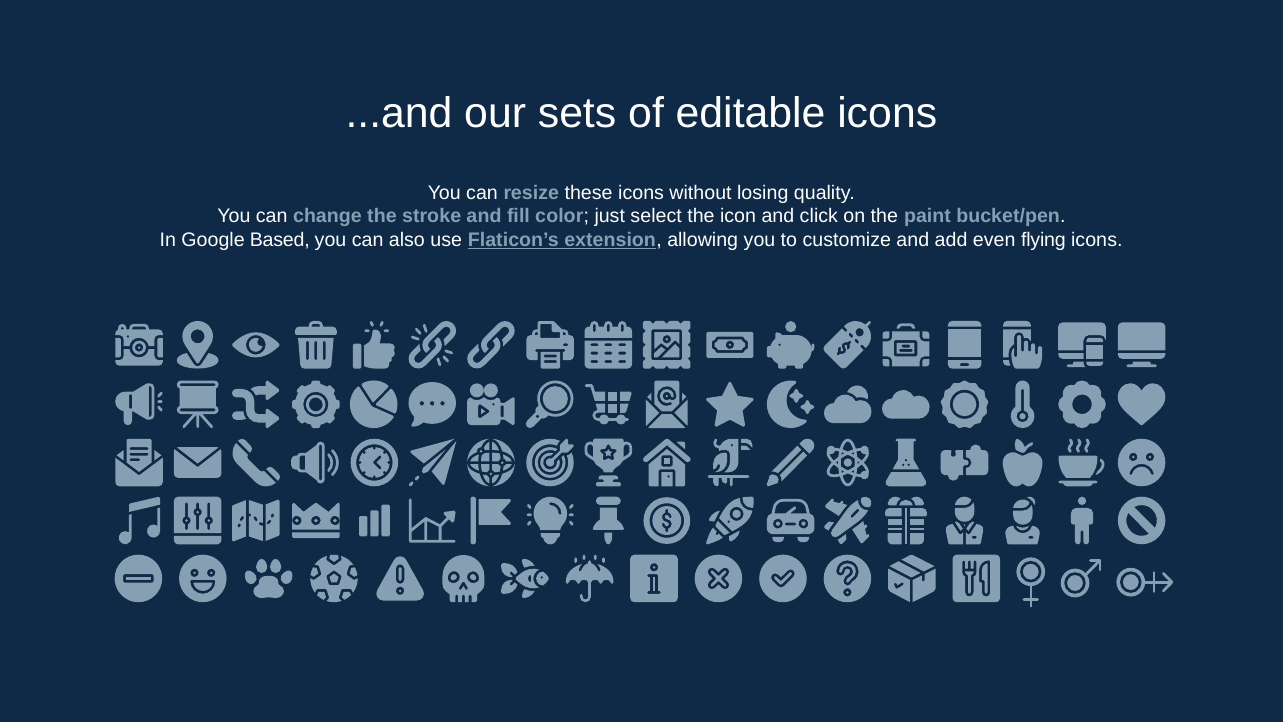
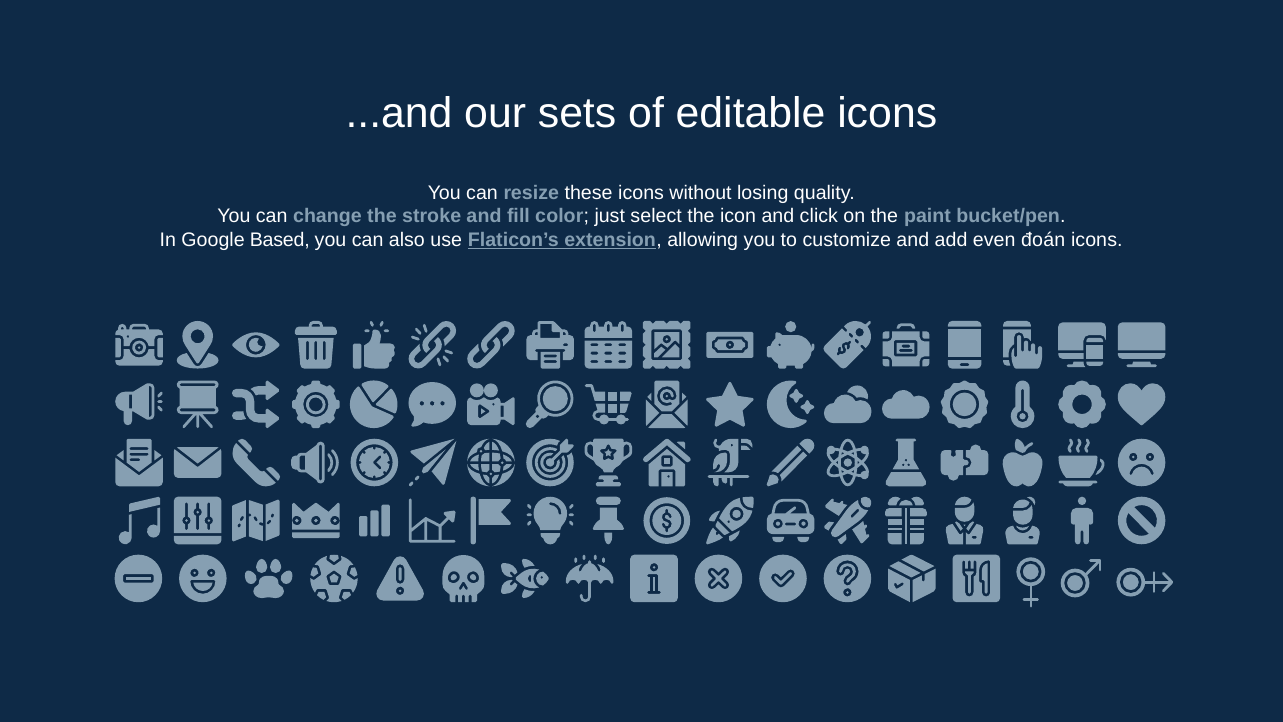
flying: flying -> đoán
